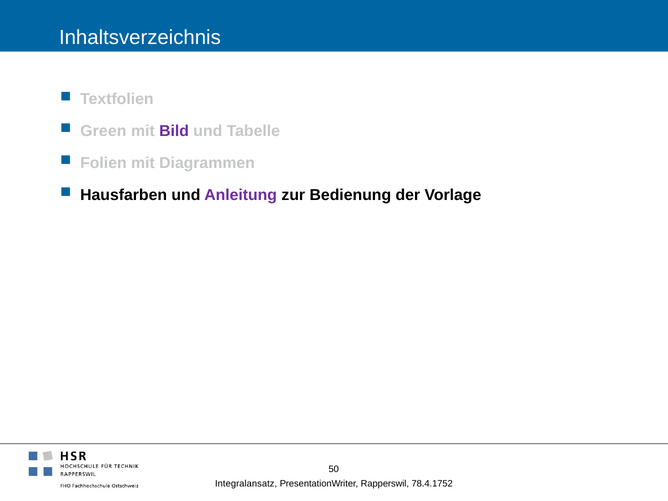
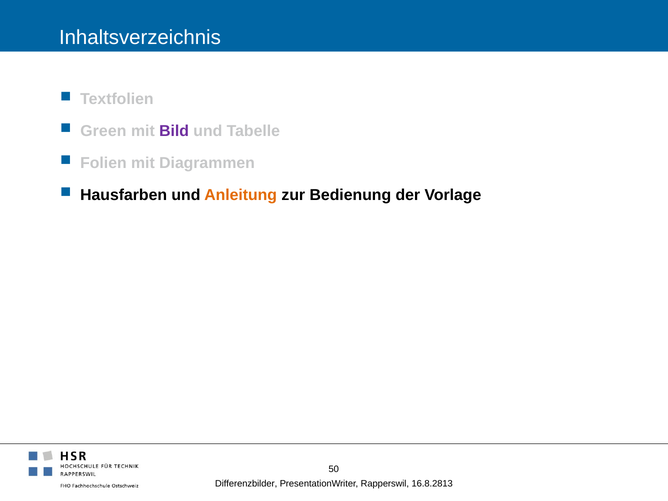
Anleitung colour: purple -> orange
Integralansatz: Integralansatz -> Differenzbilder
78.4.1752: 78.4.1752 -> 16.8.2813
